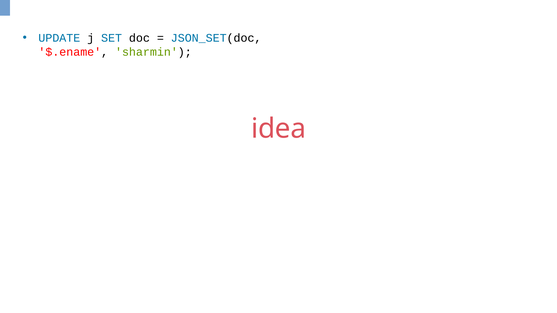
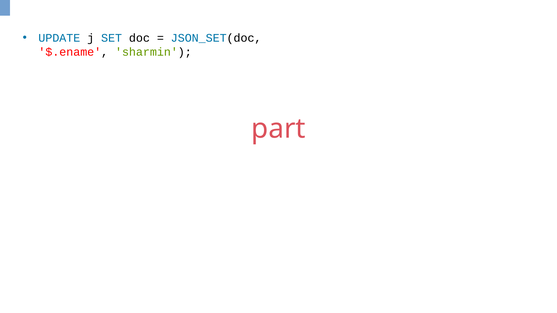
idea: idea -> part
